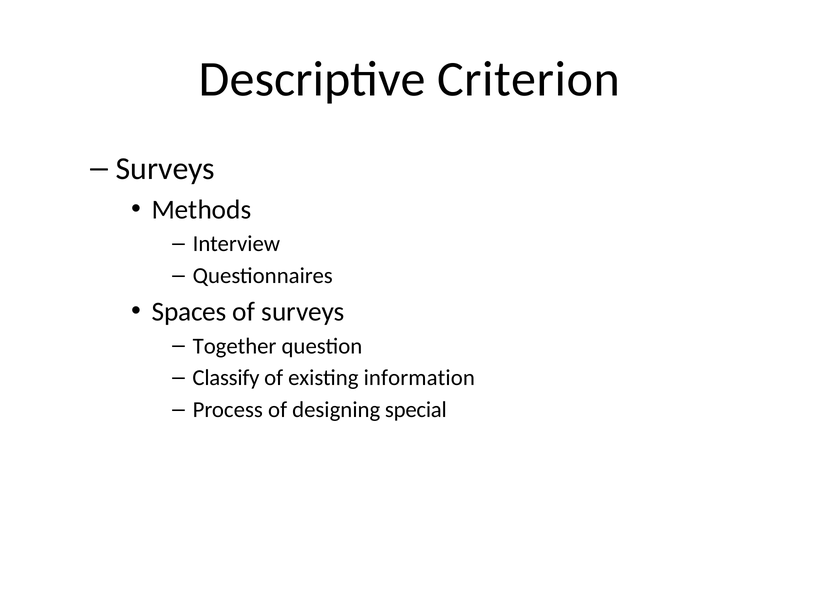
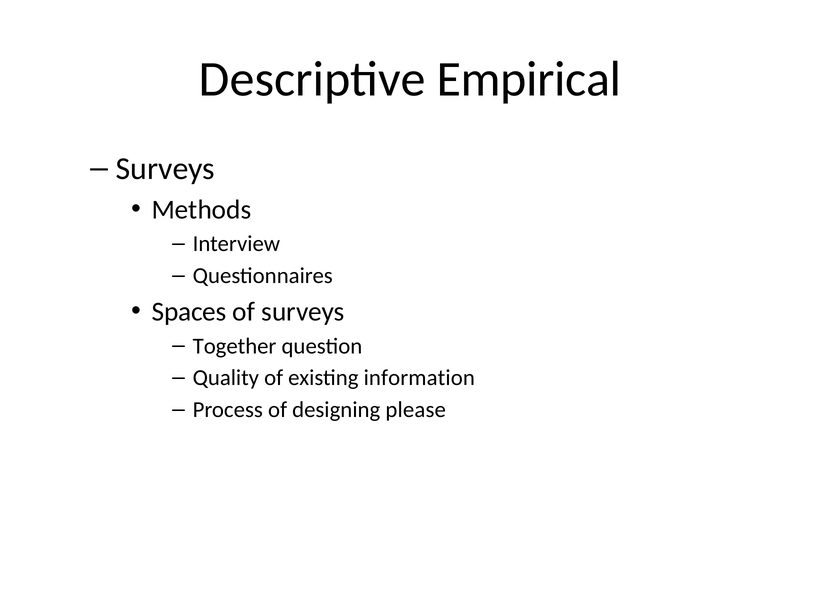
Criterion: Criterion -> Empirical
Classify: Classify -> Quality
special: special -> please
